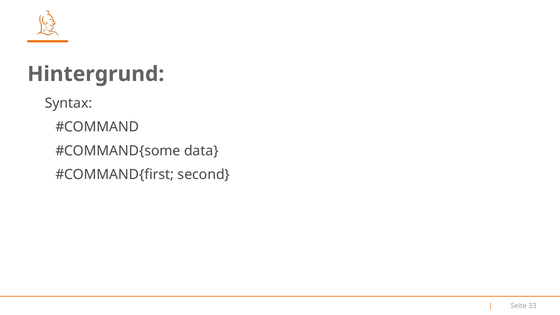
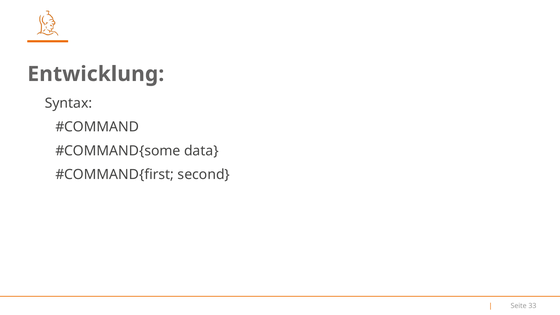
Hintergrund: Hintergrund -> Entwicklung
